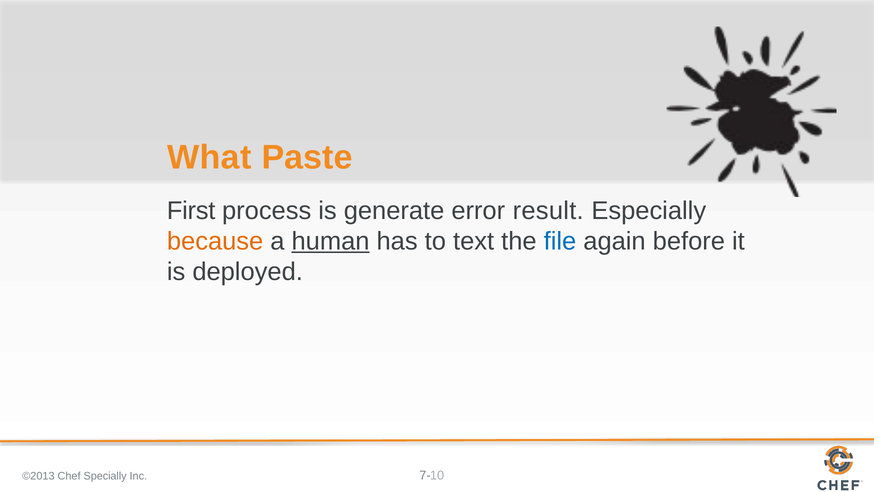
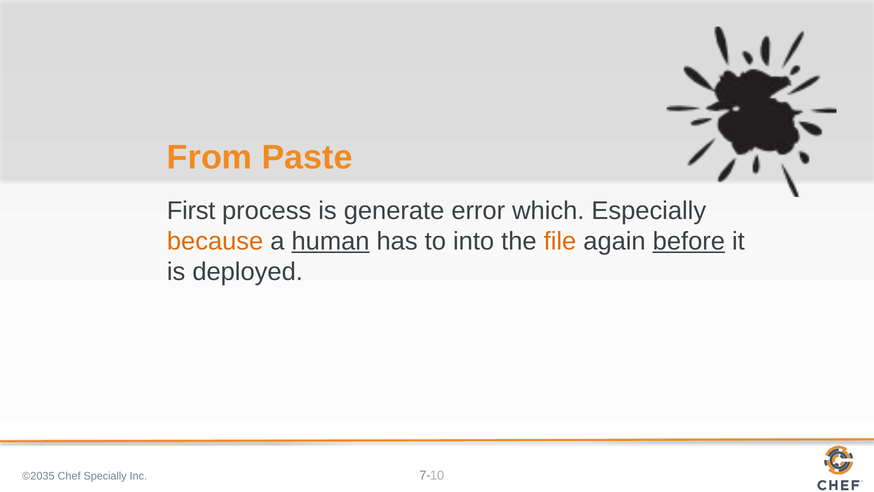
What: What -> From
result: result -> which
text: text -> into
file colour: blue -> orange
before underline: none -> present
©2013: ©2013 -> ©2035
